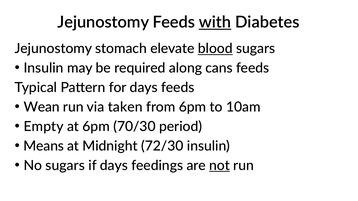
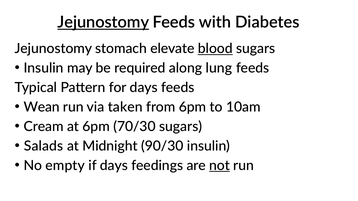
Jejunostomy at (103, 22) underline: none -> present
with underline: present -> none
cans: cans -> lung
Empty: Empty -> Cream
70/30 period: period -> sugars
Means: Means -> Salads
72/30: 72/30 -> 90/30
No sugars: sugars -> empty
